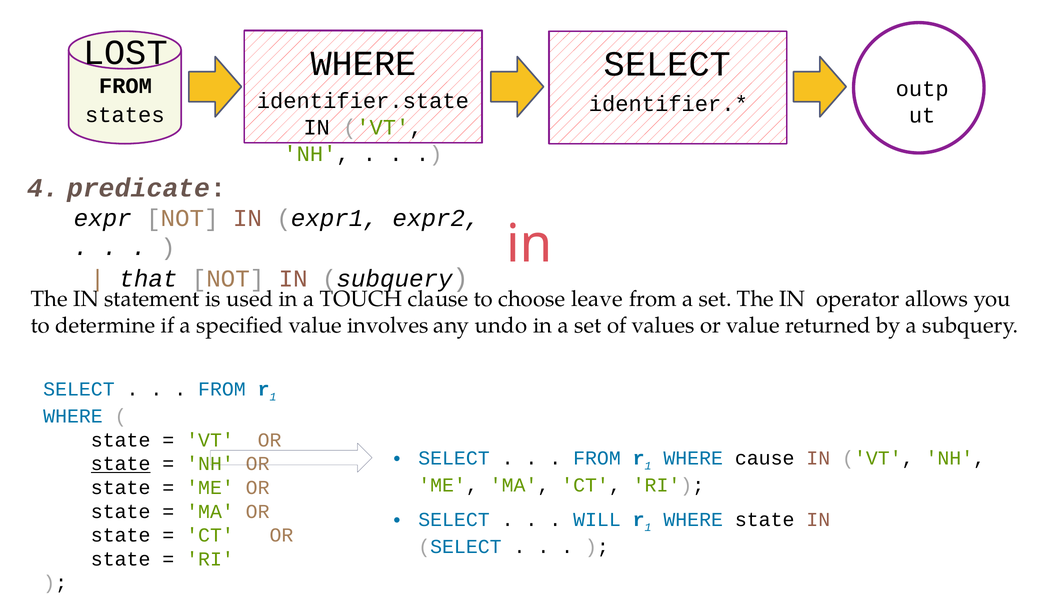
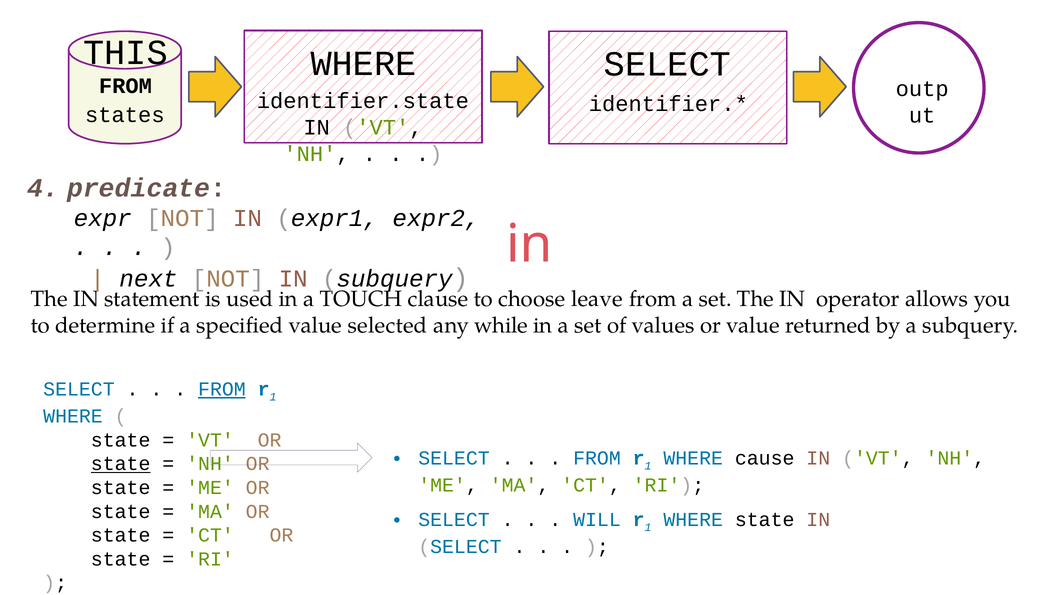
LOST: LOST -> THIS
that: that -> next
involves: involves -> selected
undo: undo -> while
FROM at (222, 390) underline: none -> present
